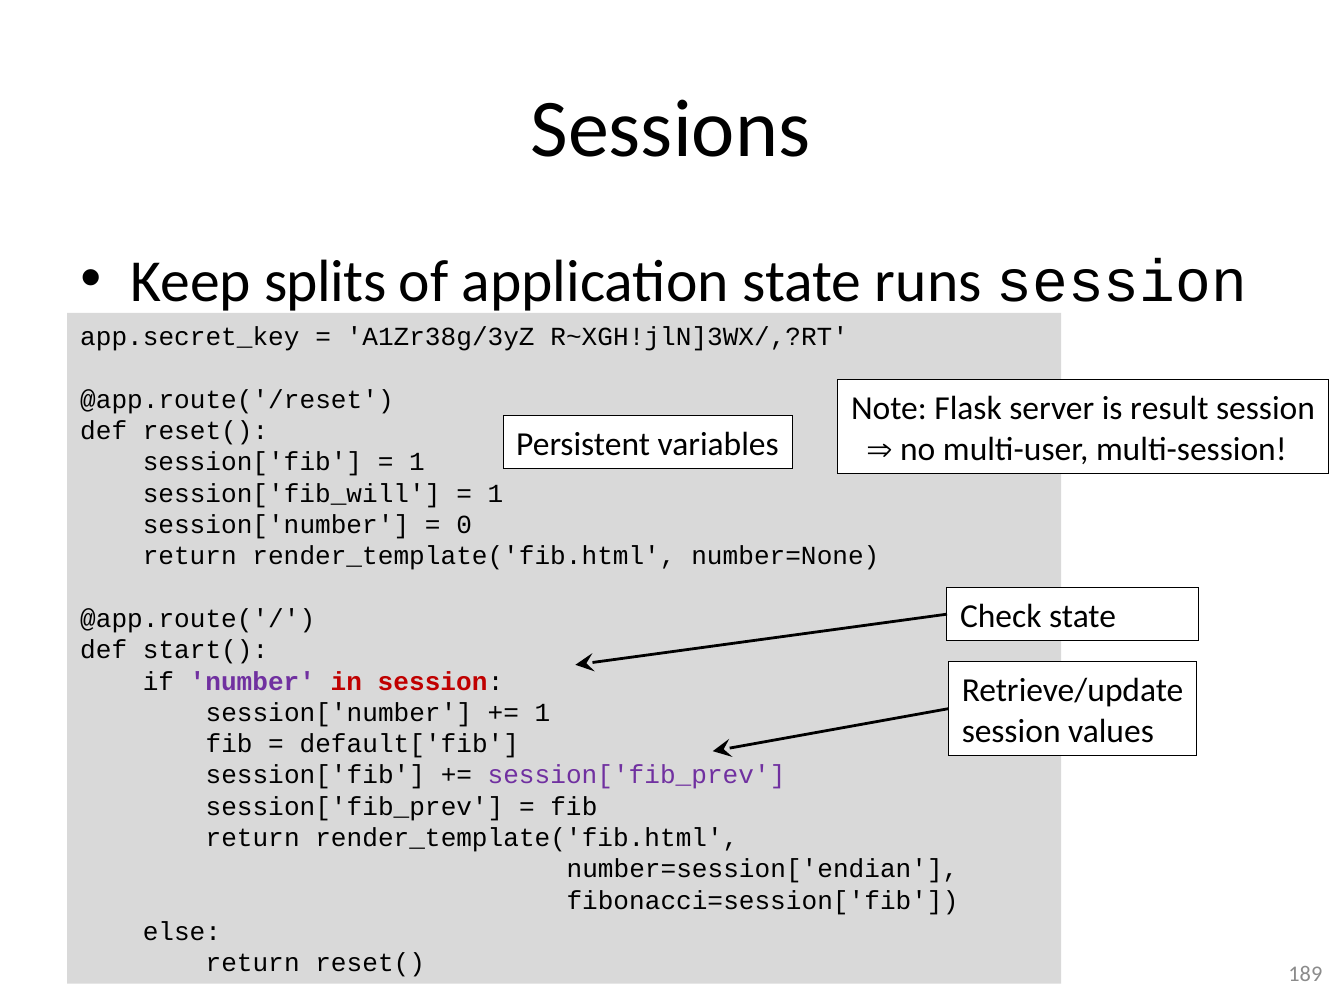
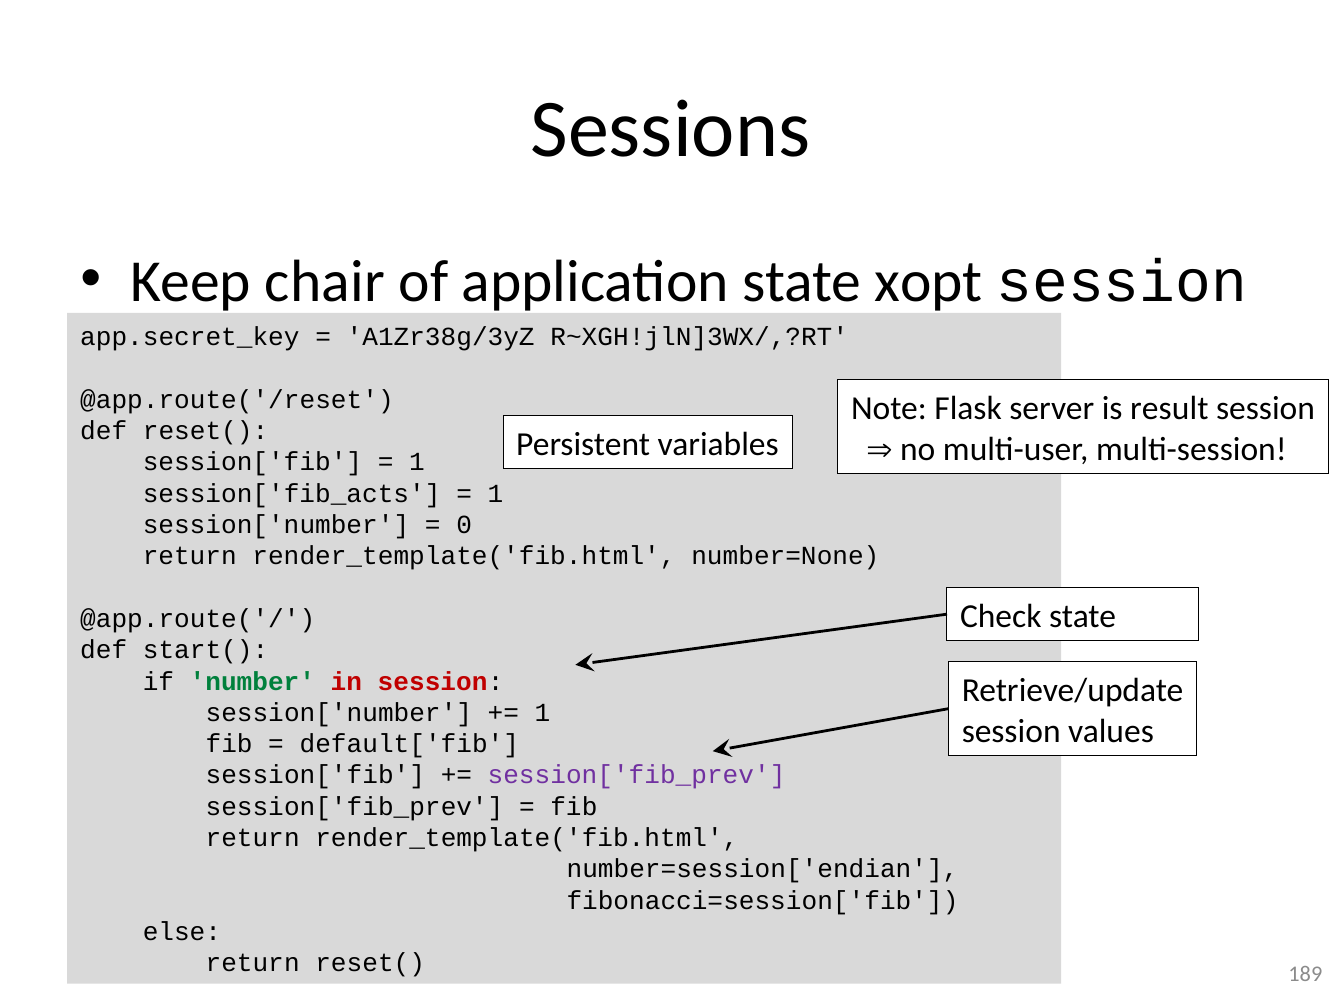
splits: splits -> chair
runs: runs -> xopt
session['fib_will: session['fib_will -> session['fib_acts
number colour: purple -> green
